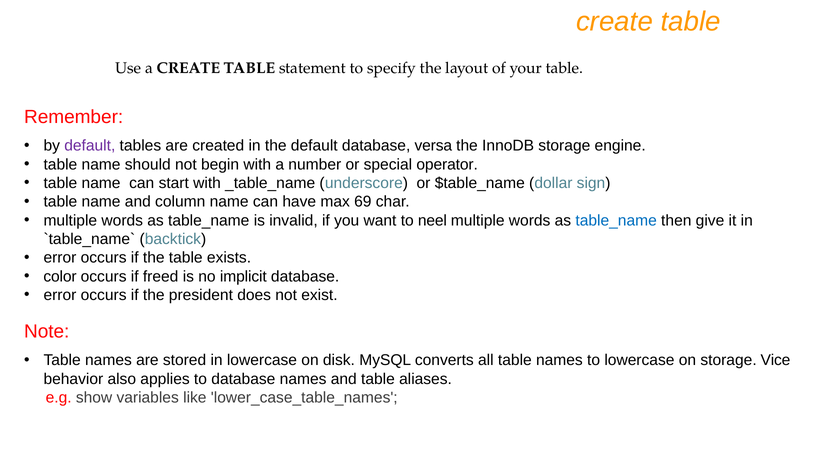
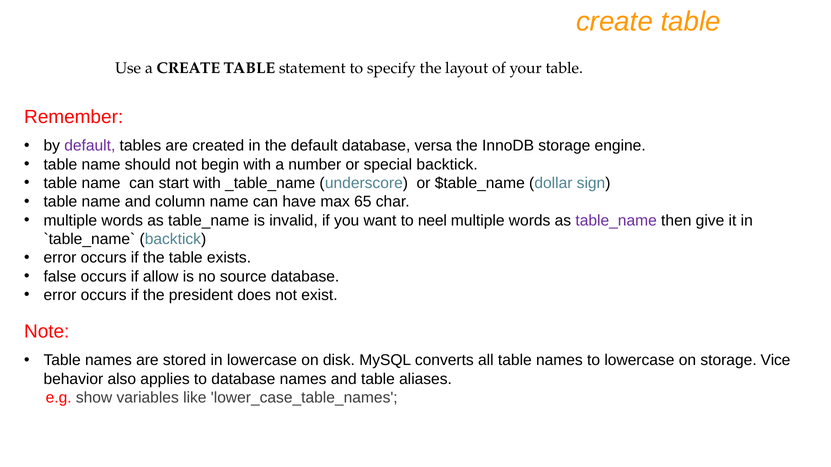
special operator: operator -> backtick
69: 69 -> 65
table_name at (616, 221) colour: blue -> purple
color: color -> false
freed: freed -> allow
implicit: implicit -> source
